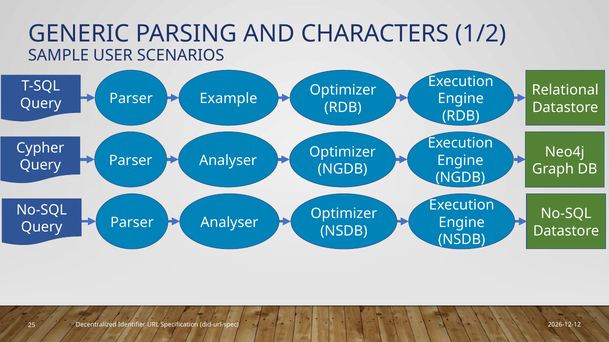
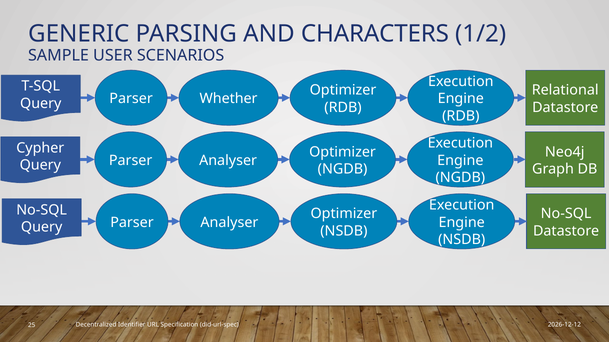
Example: Example -> Whether
